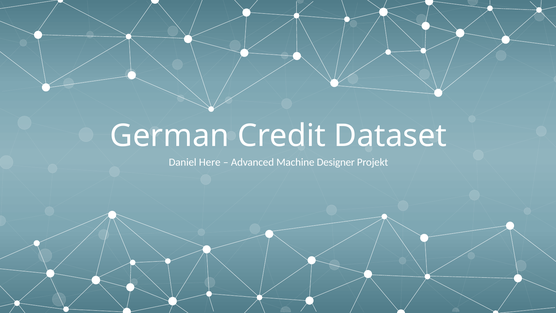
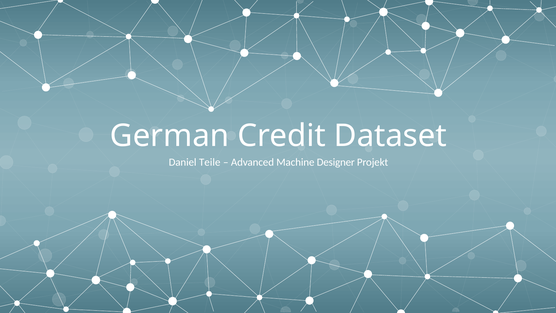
Here: Here -> Teile
